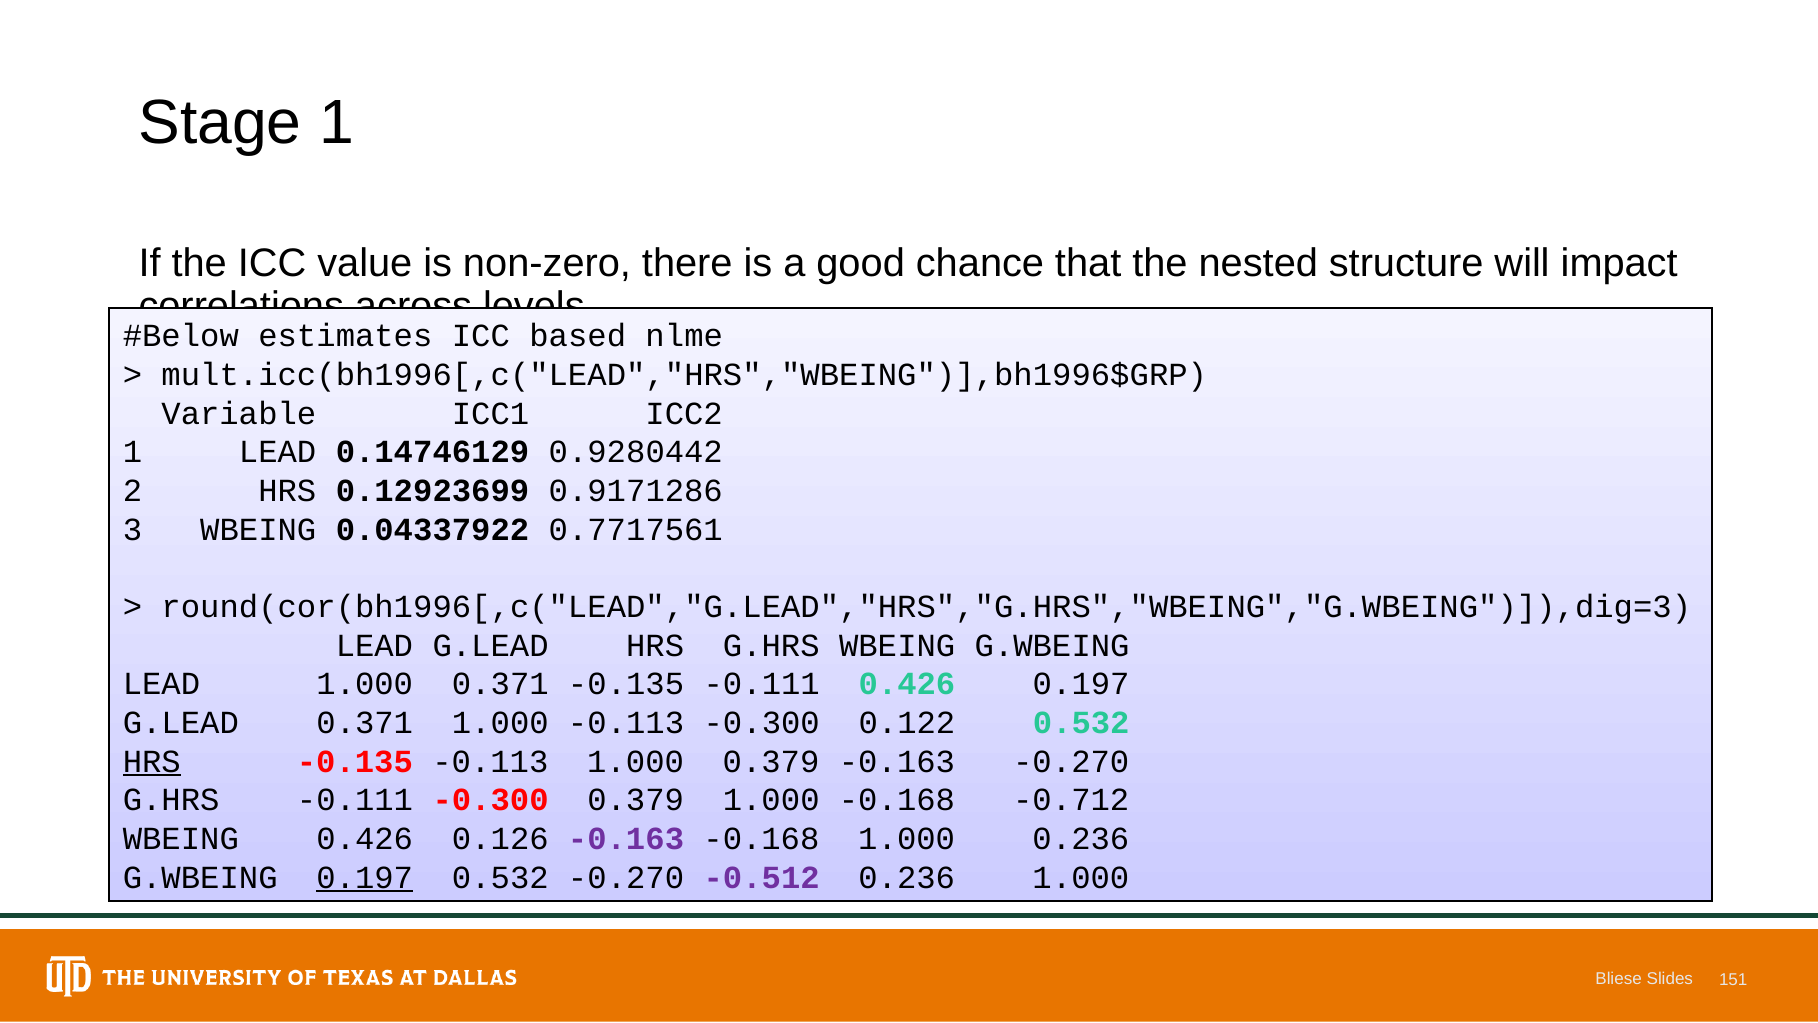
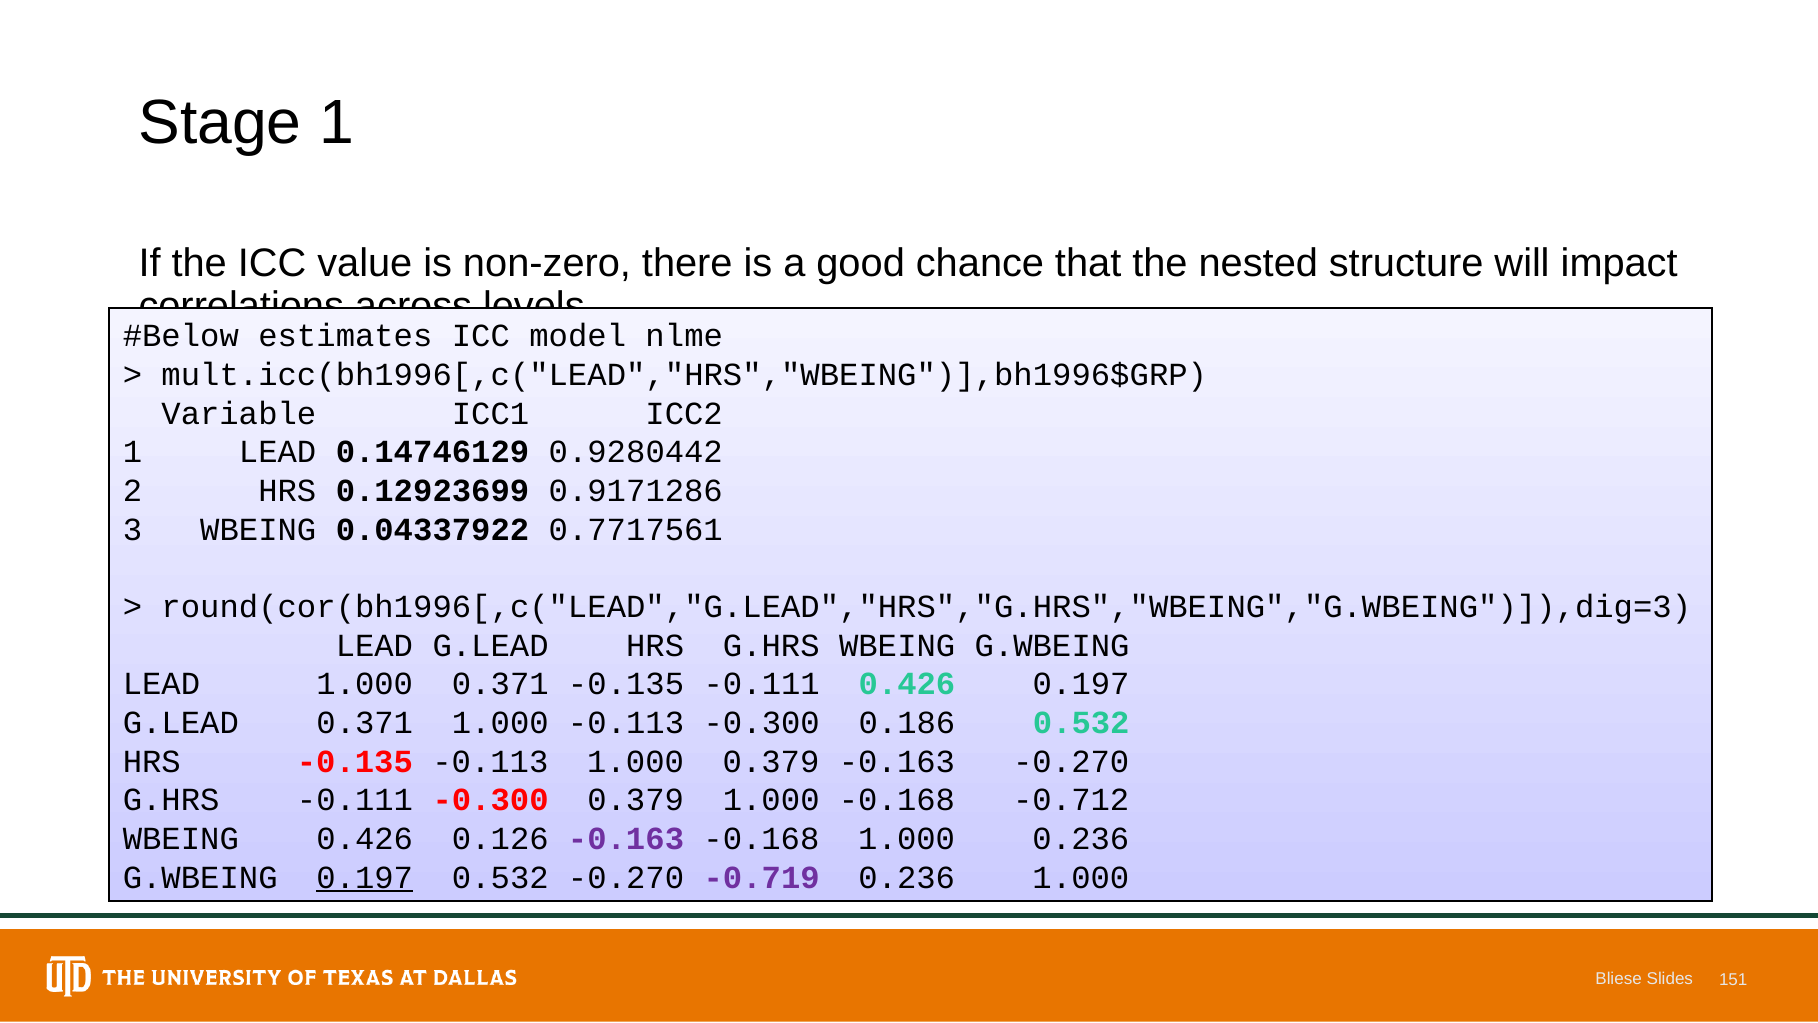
based: based -> model
0.122: 0.122 -> 0.186
HRS at (152, 761) underline: present -> none
-0.512: -0.512 -> -0.719
